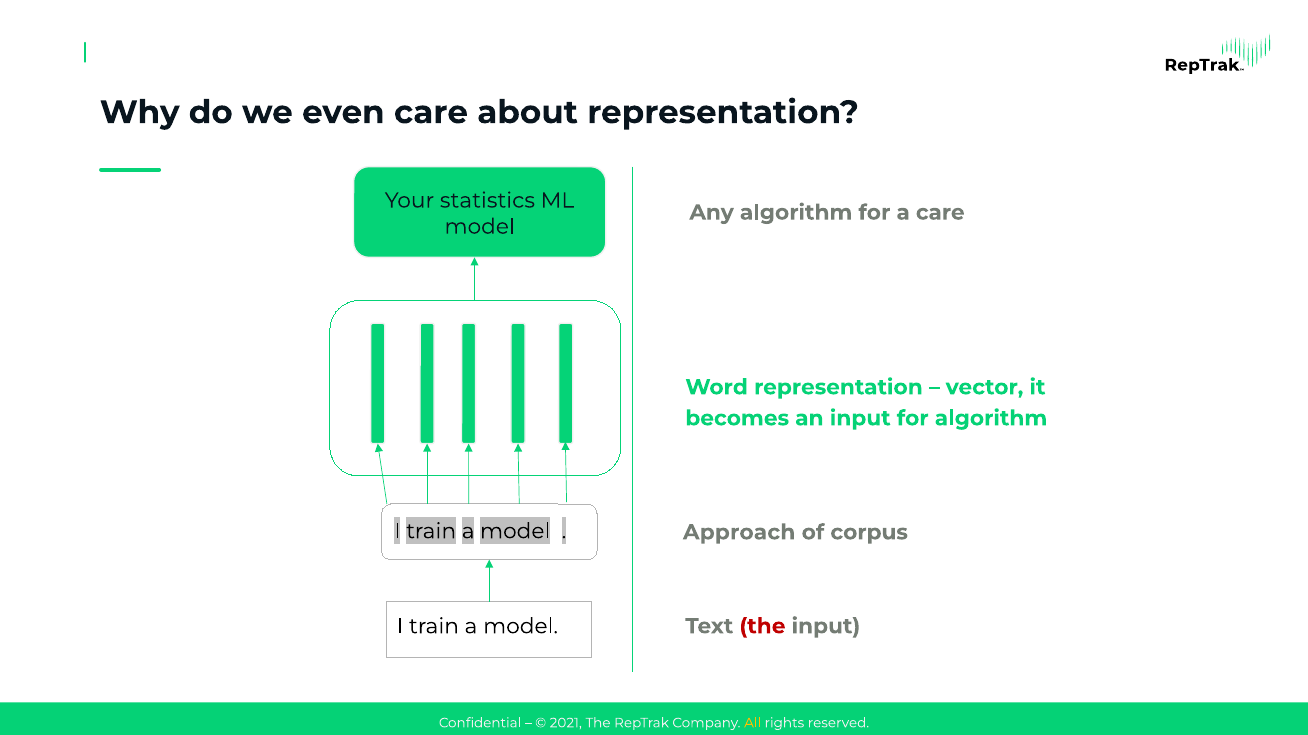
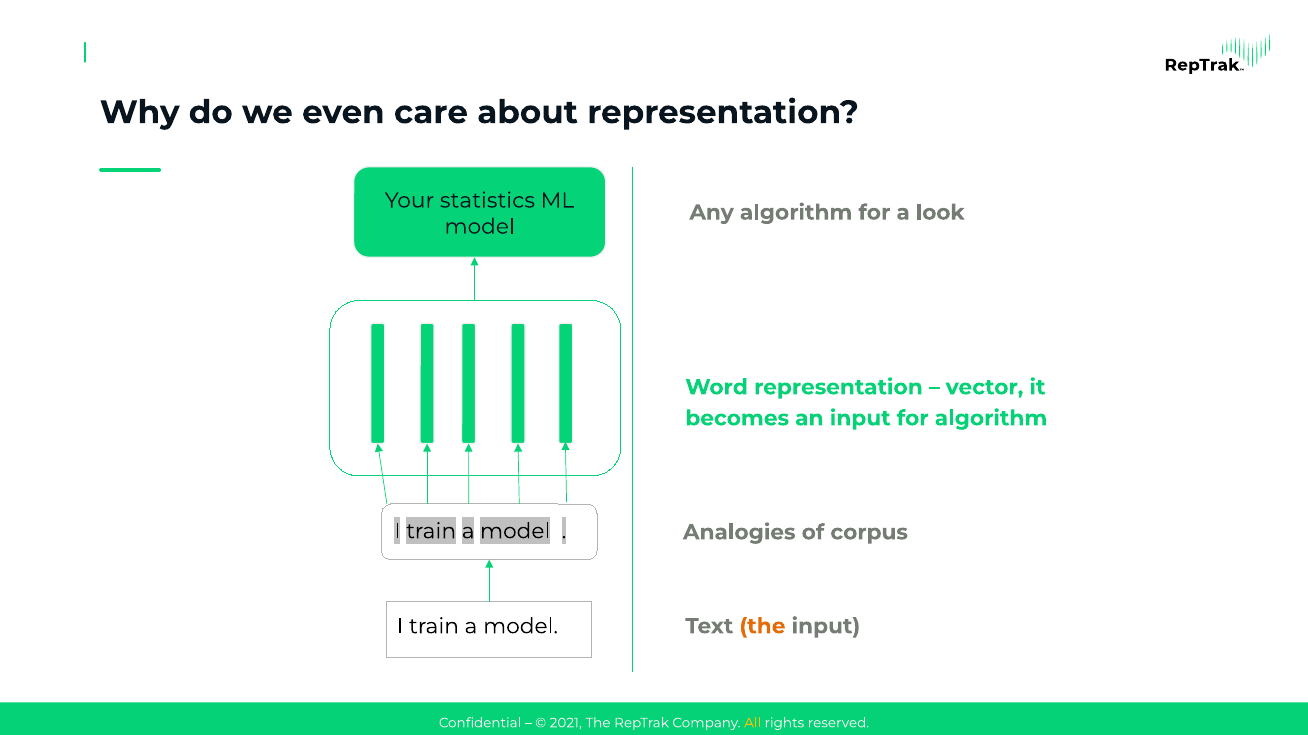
a care: care -> look
Approach: Approach -> Analogies
the at (762, 627) colour: red -> orange
